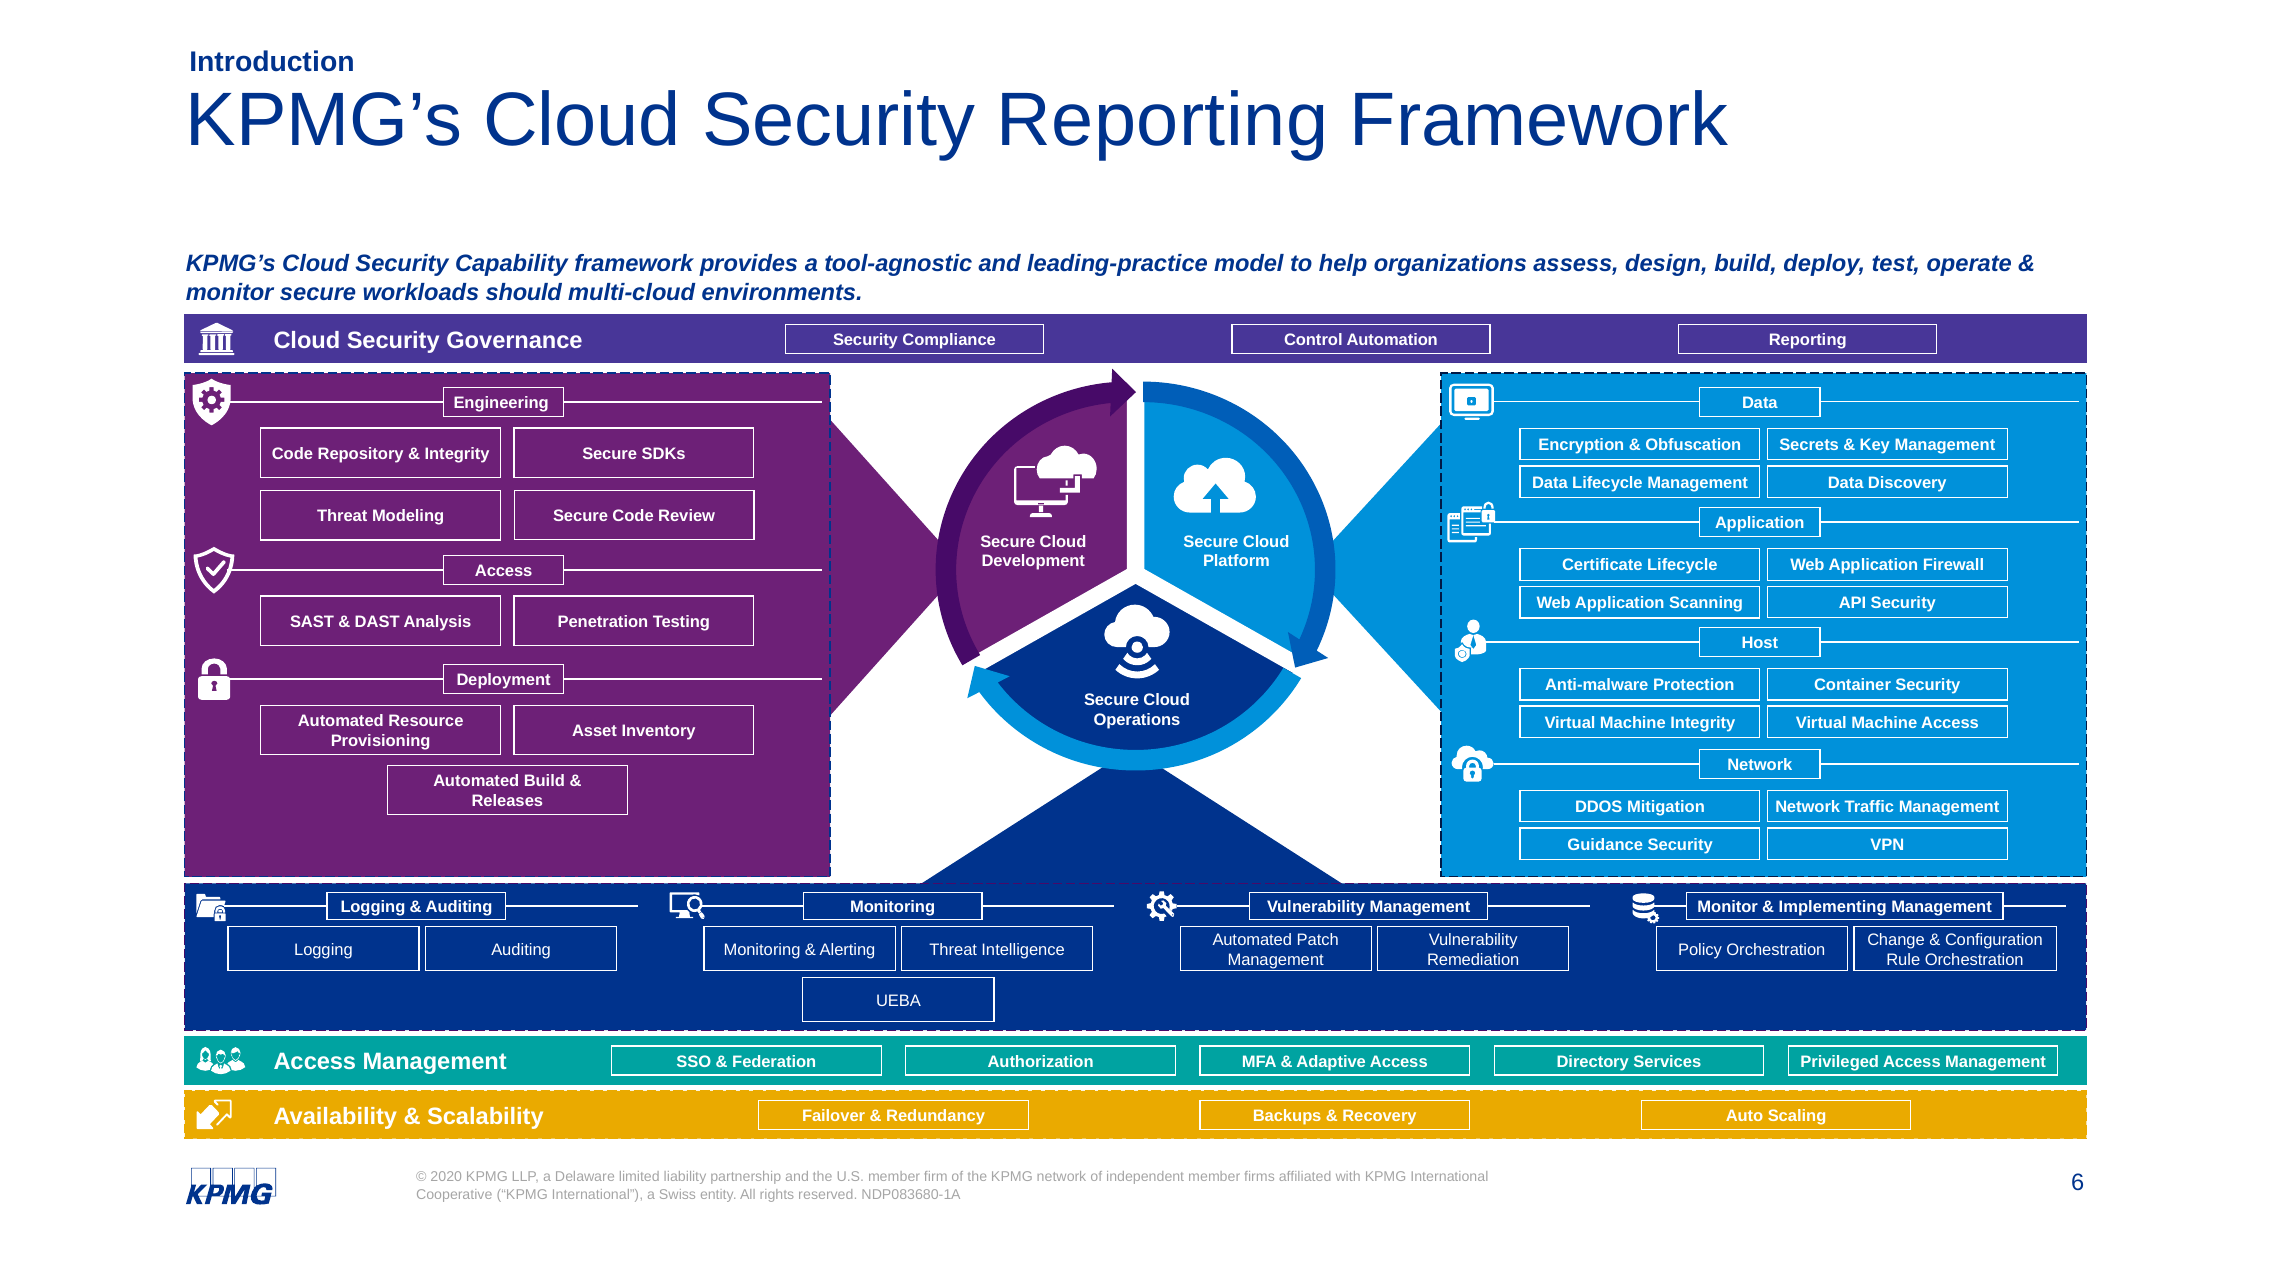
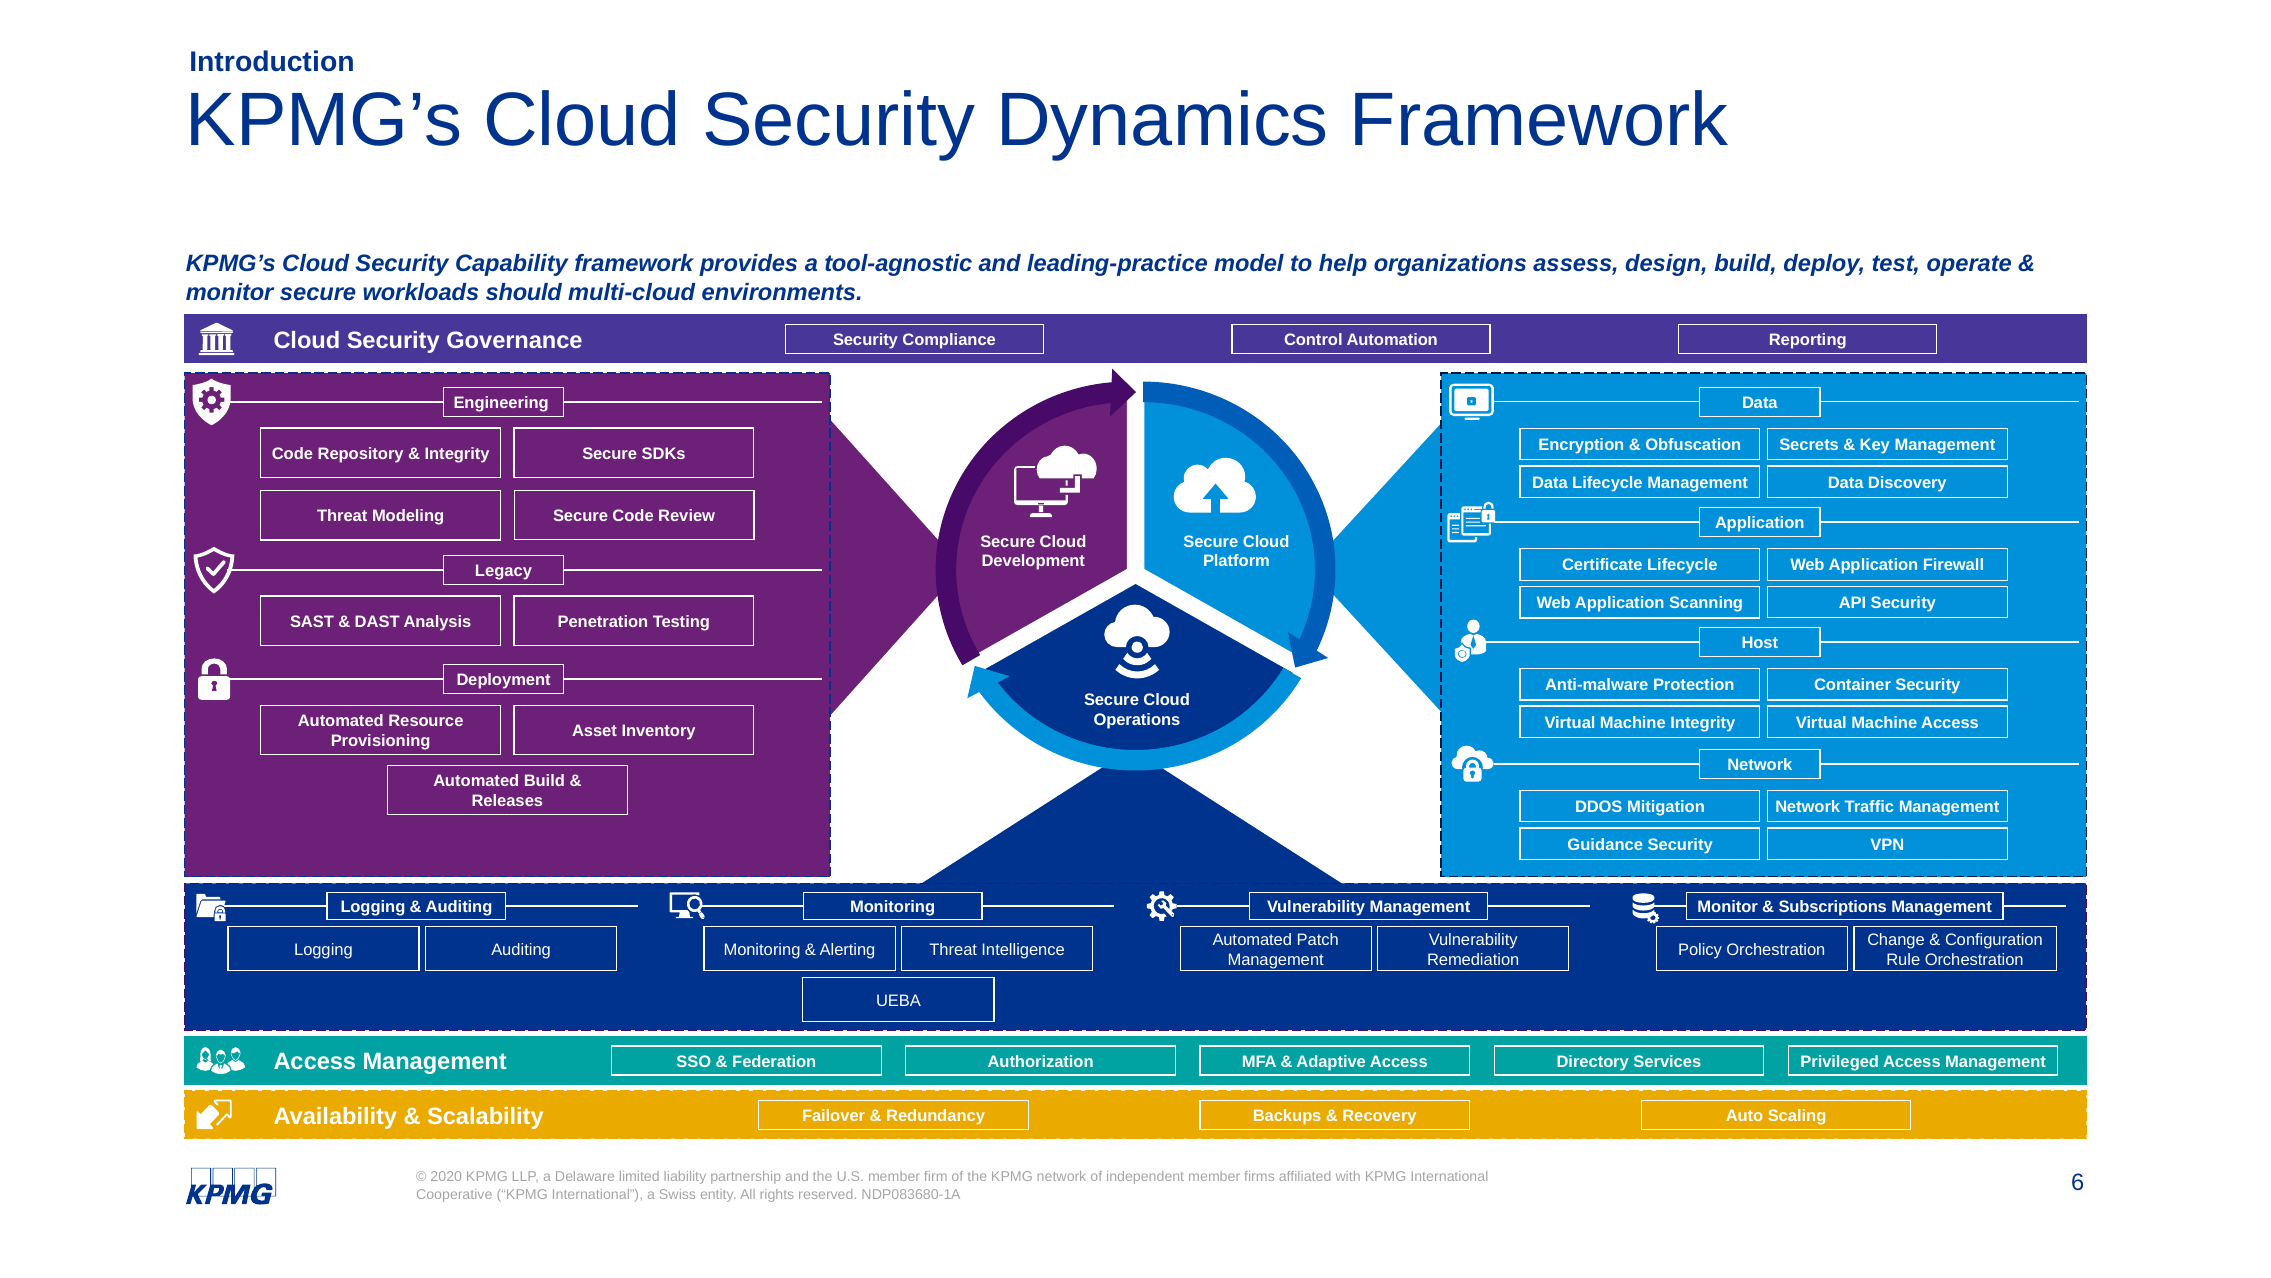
Security Reporting: Reporting -> Dynamics
Access at (504, 571): Access -> Legacy
Implementing: Implementing -> Subscriptions
